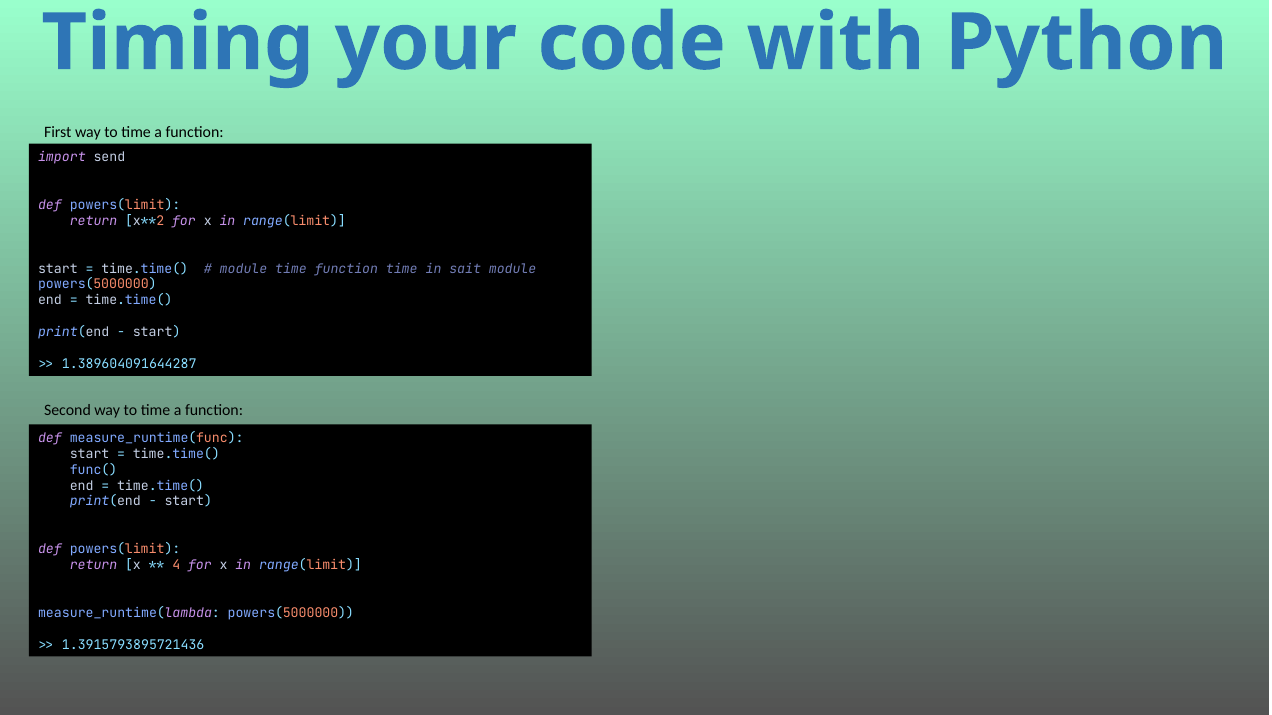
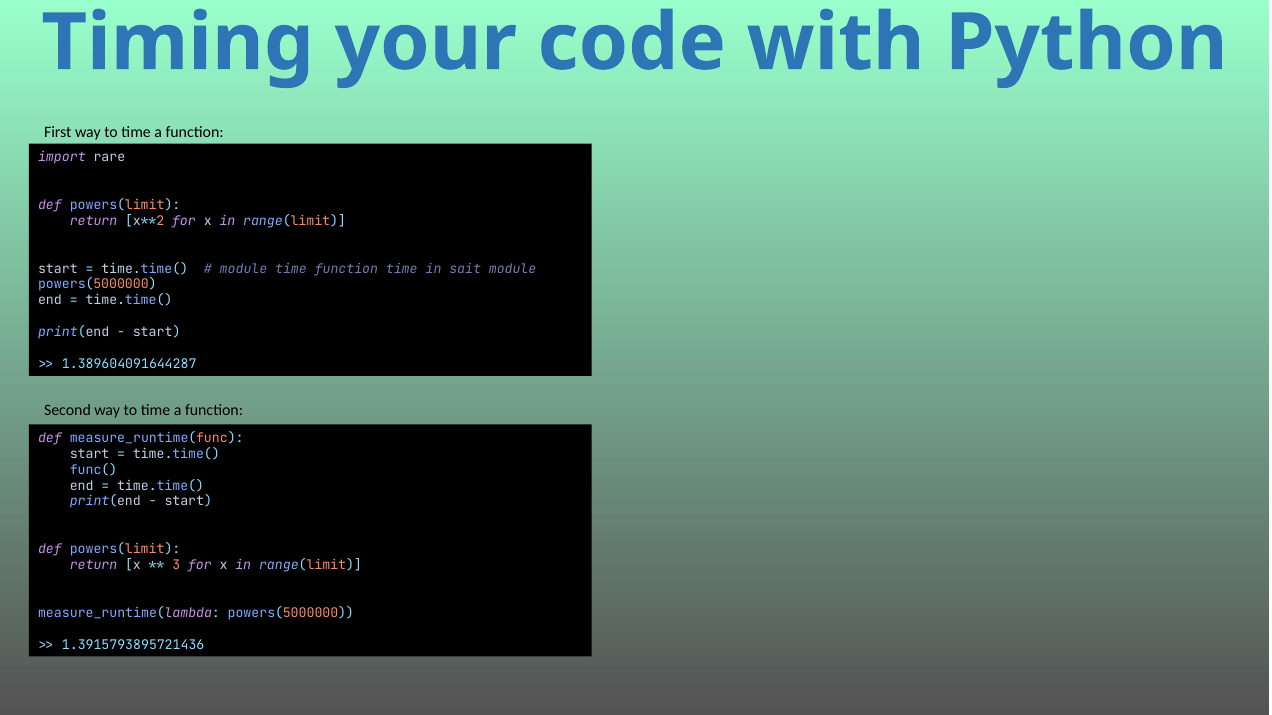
send: send -> rare
4: 4 -> 3
